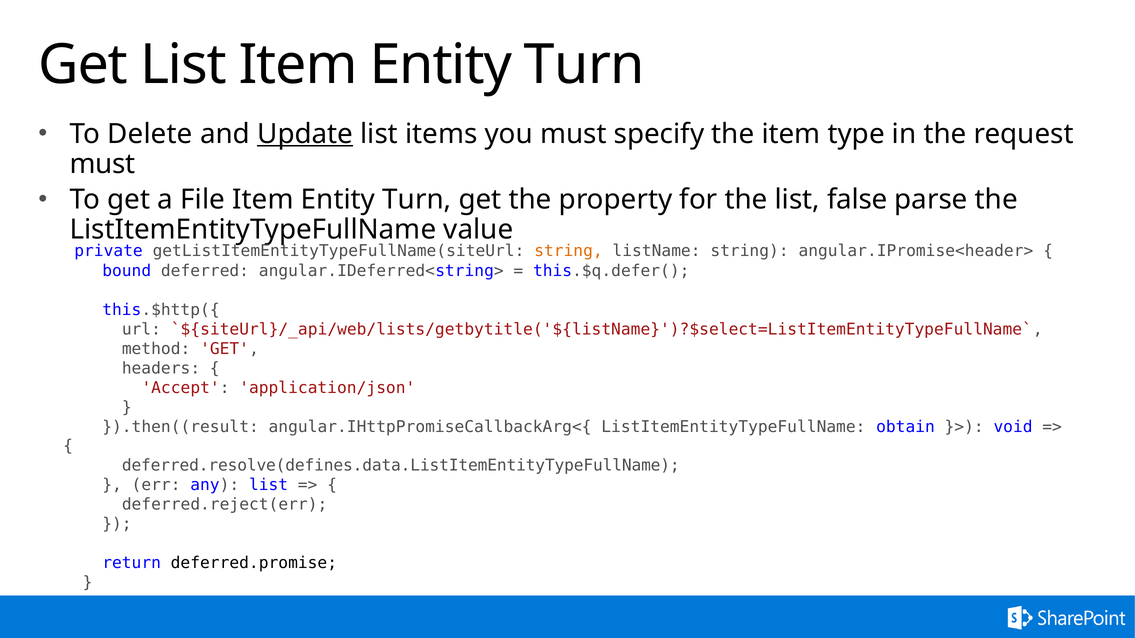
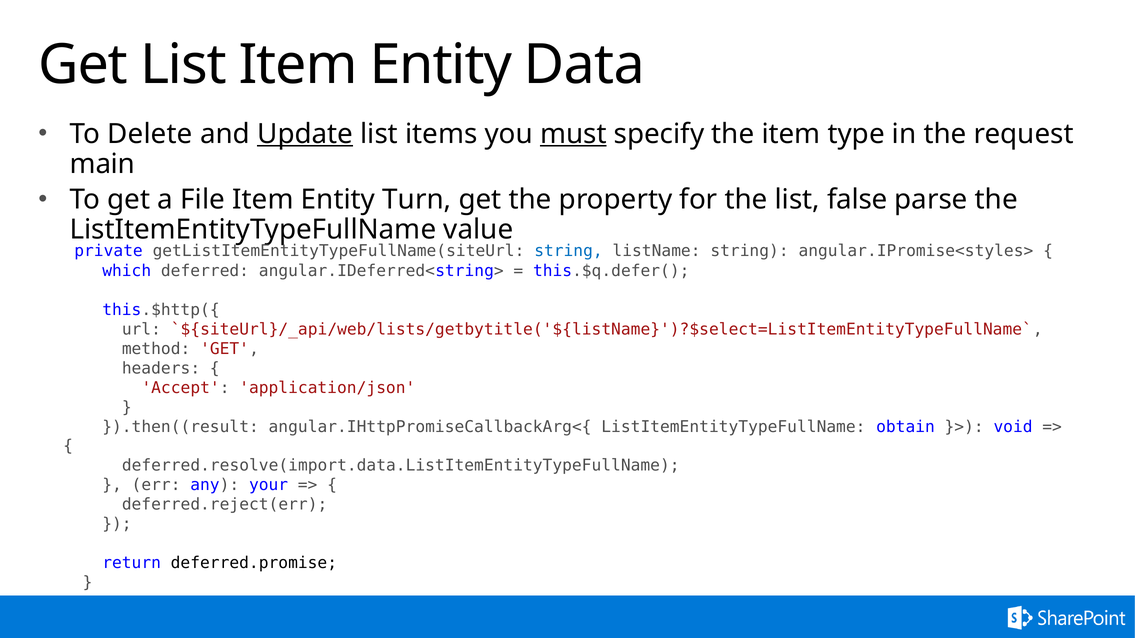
List Item Entity Turn: Turn -> Data
must at (573, 134) underline: none -> present
must at (102, 164): must -> main
string at (568, 251) colour: orange -> blue
angular.IPromise<header>: angular.IPromise<header> -> angular.IPromise<styles>
bound: bound -> which
deferred.resolve(defines.data.ListItemEntityTypeFullName: deferred.resolve(defines.data.ListItemEntityTypeFullName -> deferred.resolve(import.data.ListItemEntityTypeFullName
any list: list -> your
